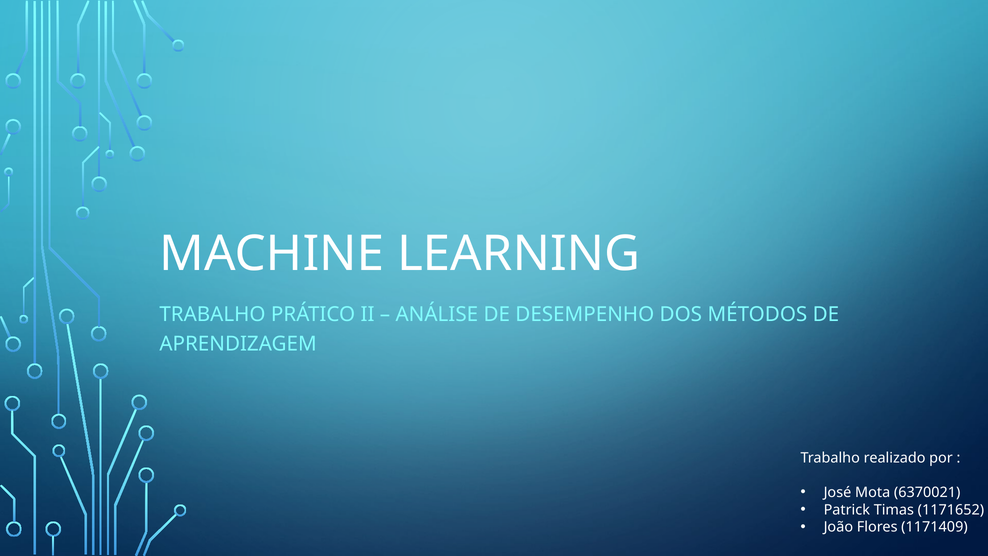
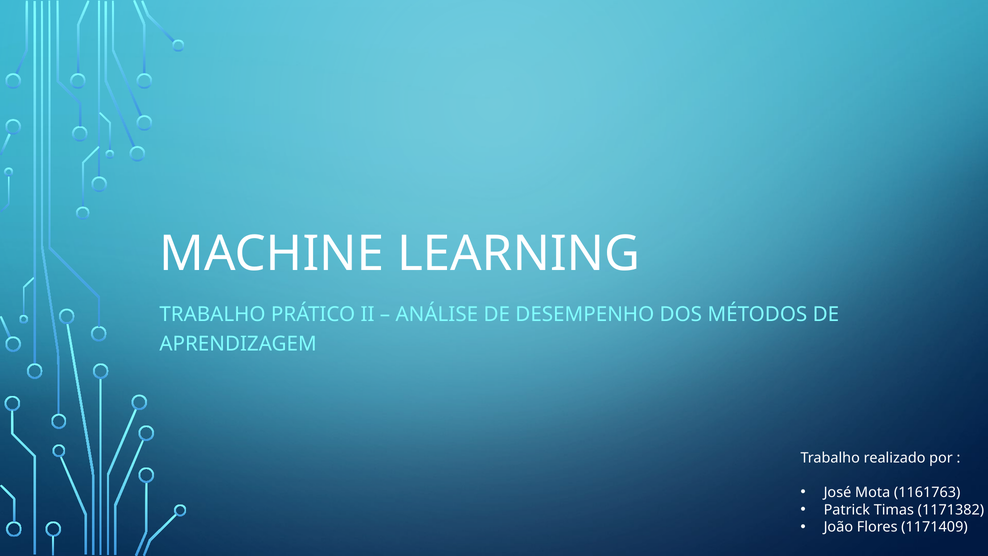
6370021: 6370021 -> 1161763
1171652: 1171652 -> 1171382
